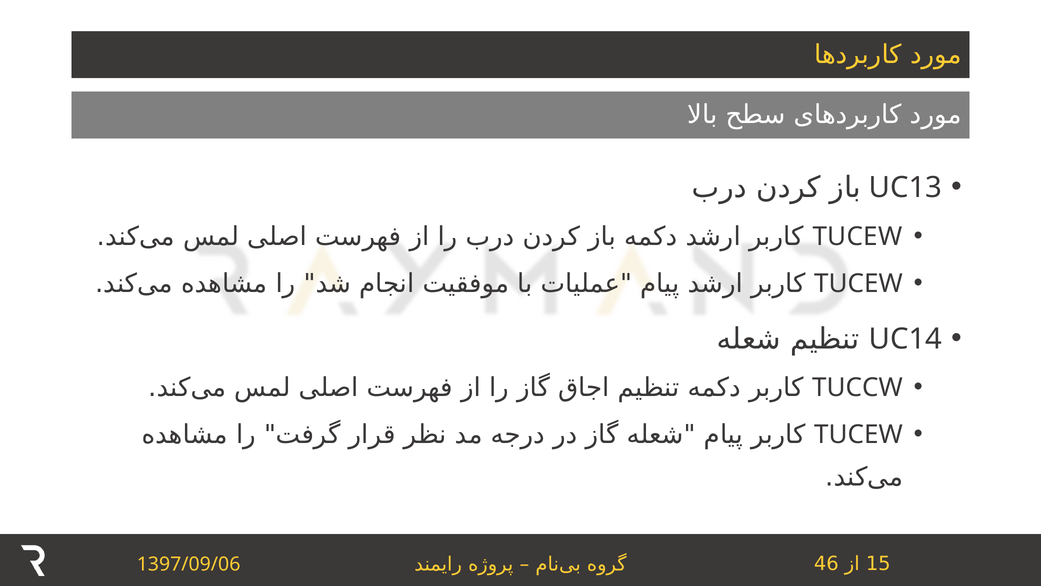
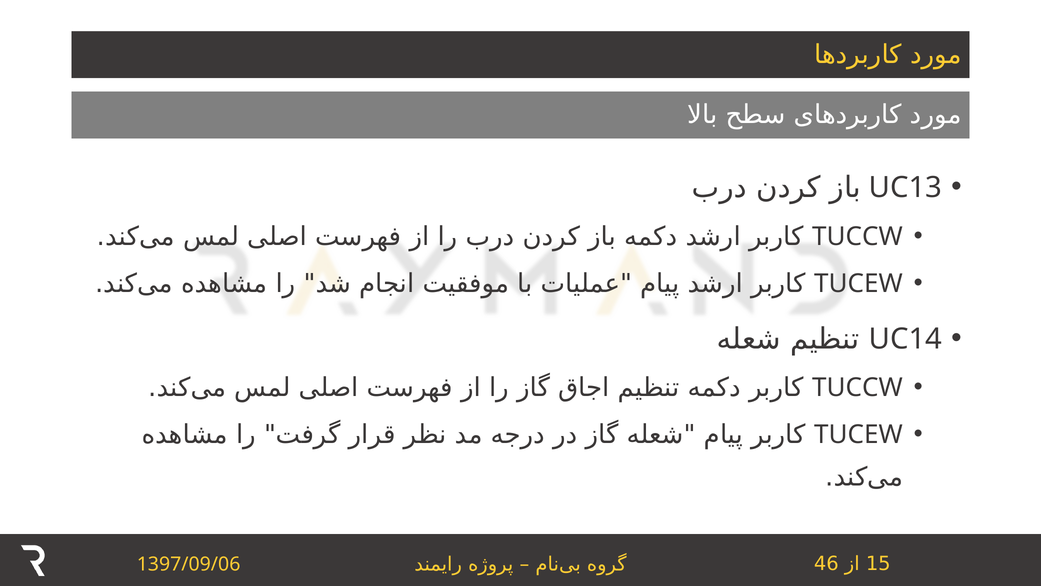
TUCEW at (857, 236): TUCEW -> TUCCW
